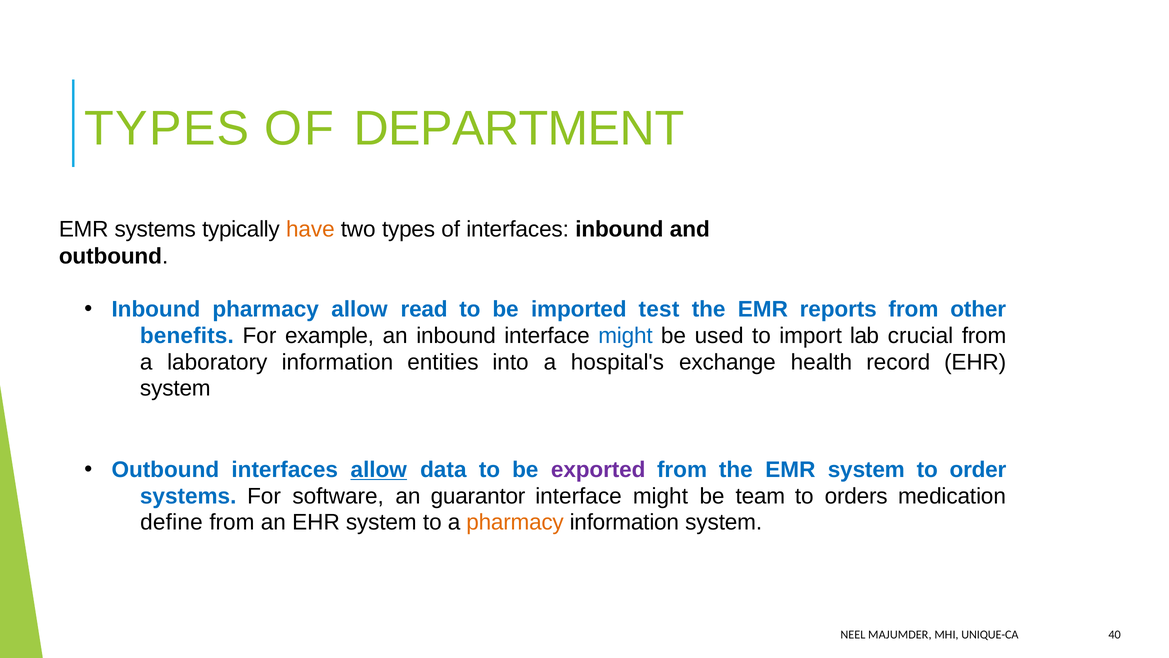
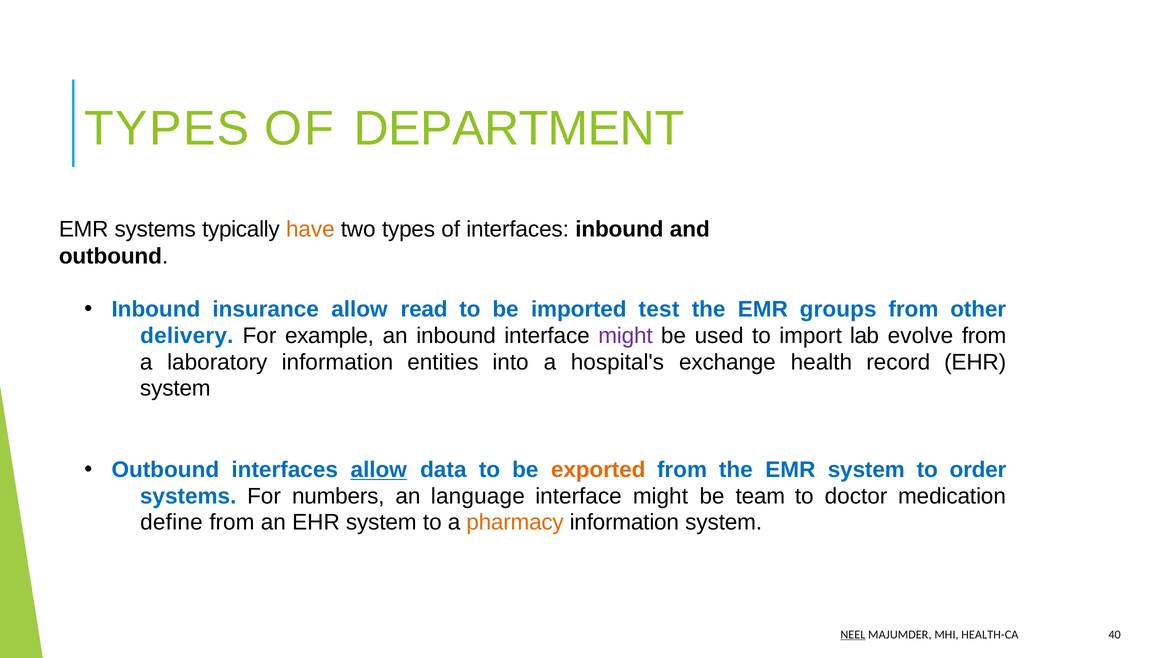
Inbound pharmacy: pharmacy -> insurance
reports: reports -> groups
benefits: benefits -> delivery
might at (625, 336) colour: blue -> purple
crucial: crucial -> evolve
exported colour: purple -> orange
software: software -> numbers
guarantor: guarantor -> language
orders: orders -> doctor
NEEL underline: none -> present
UNIQUE-CA: UNIQUE-CA -> HEALTH-CA
